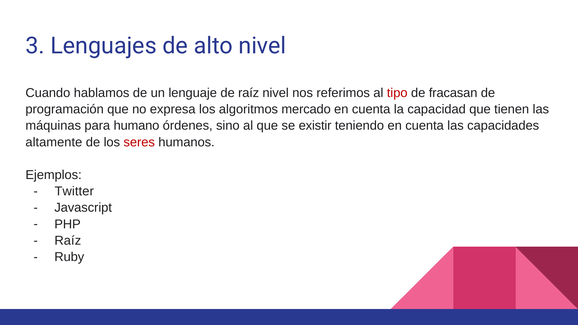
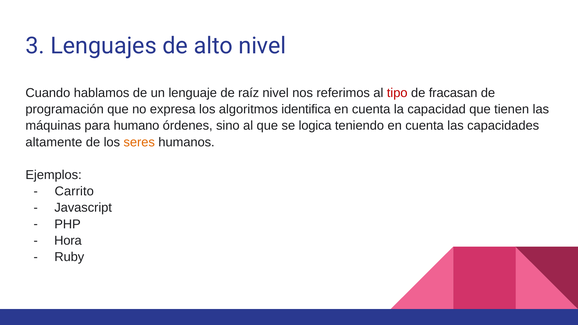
mercado: mercado -> identifica
existir: existir -> logica
seres colour: red -> orange
Twitter: Twitter -> Carrito
Raíz at (68, 241): Raíz -> Hora
